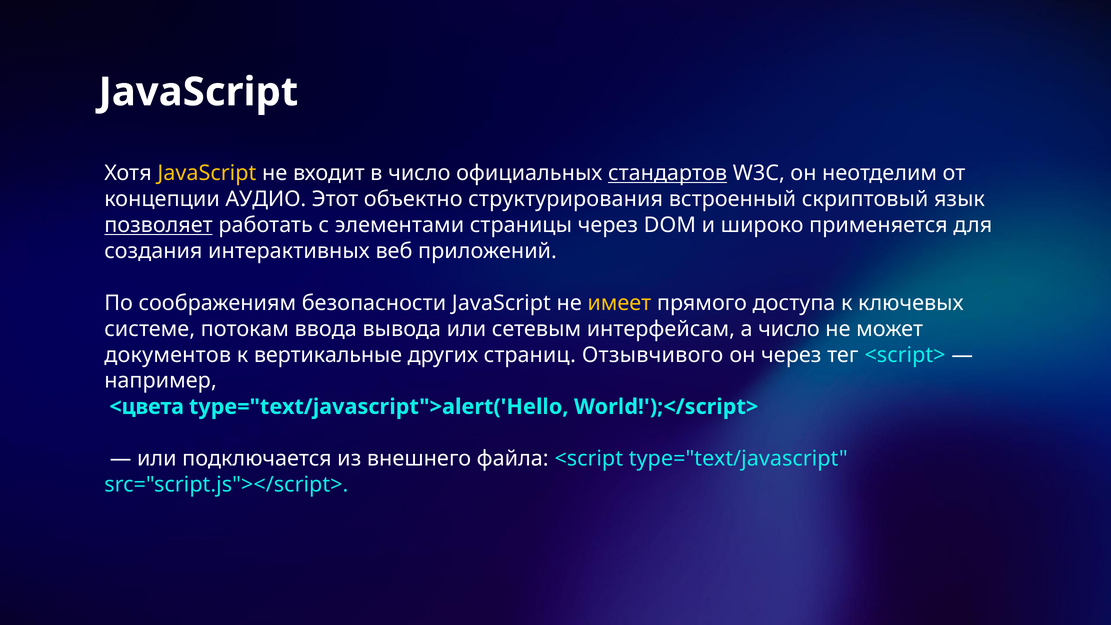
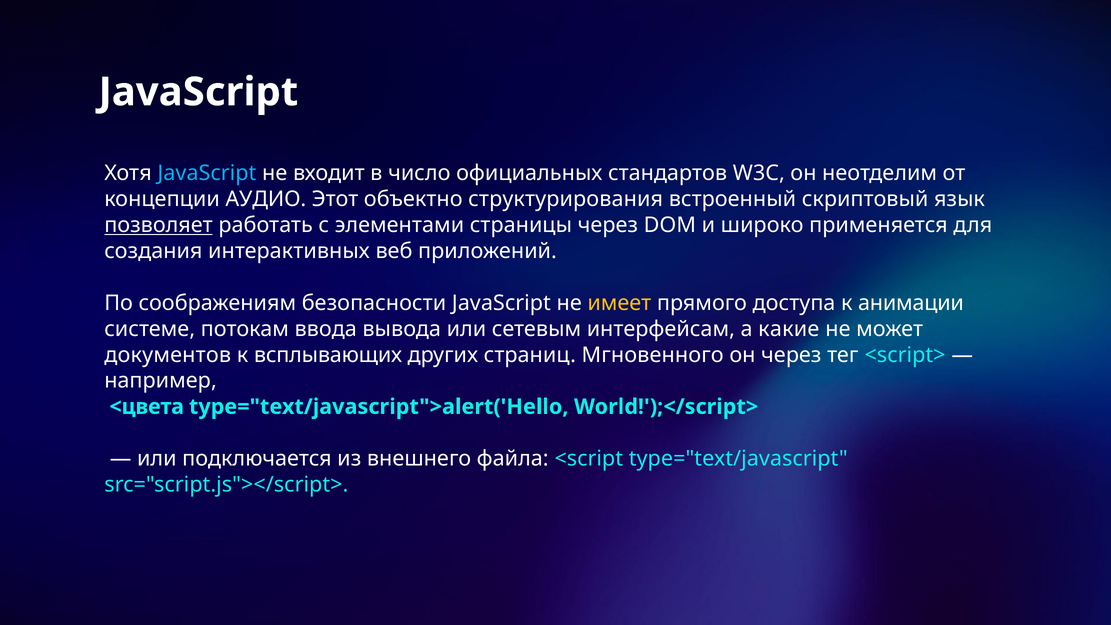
JavaScript at (207, 173) colour: yellow -> light blue
стандартов underline: present -> none
ключевых: ключевых -> анимации
а число: число -> какие
вертикальные: вертикальные -> всплывающих
Отзывчивого: Отзывчивого -> Мгновенного
